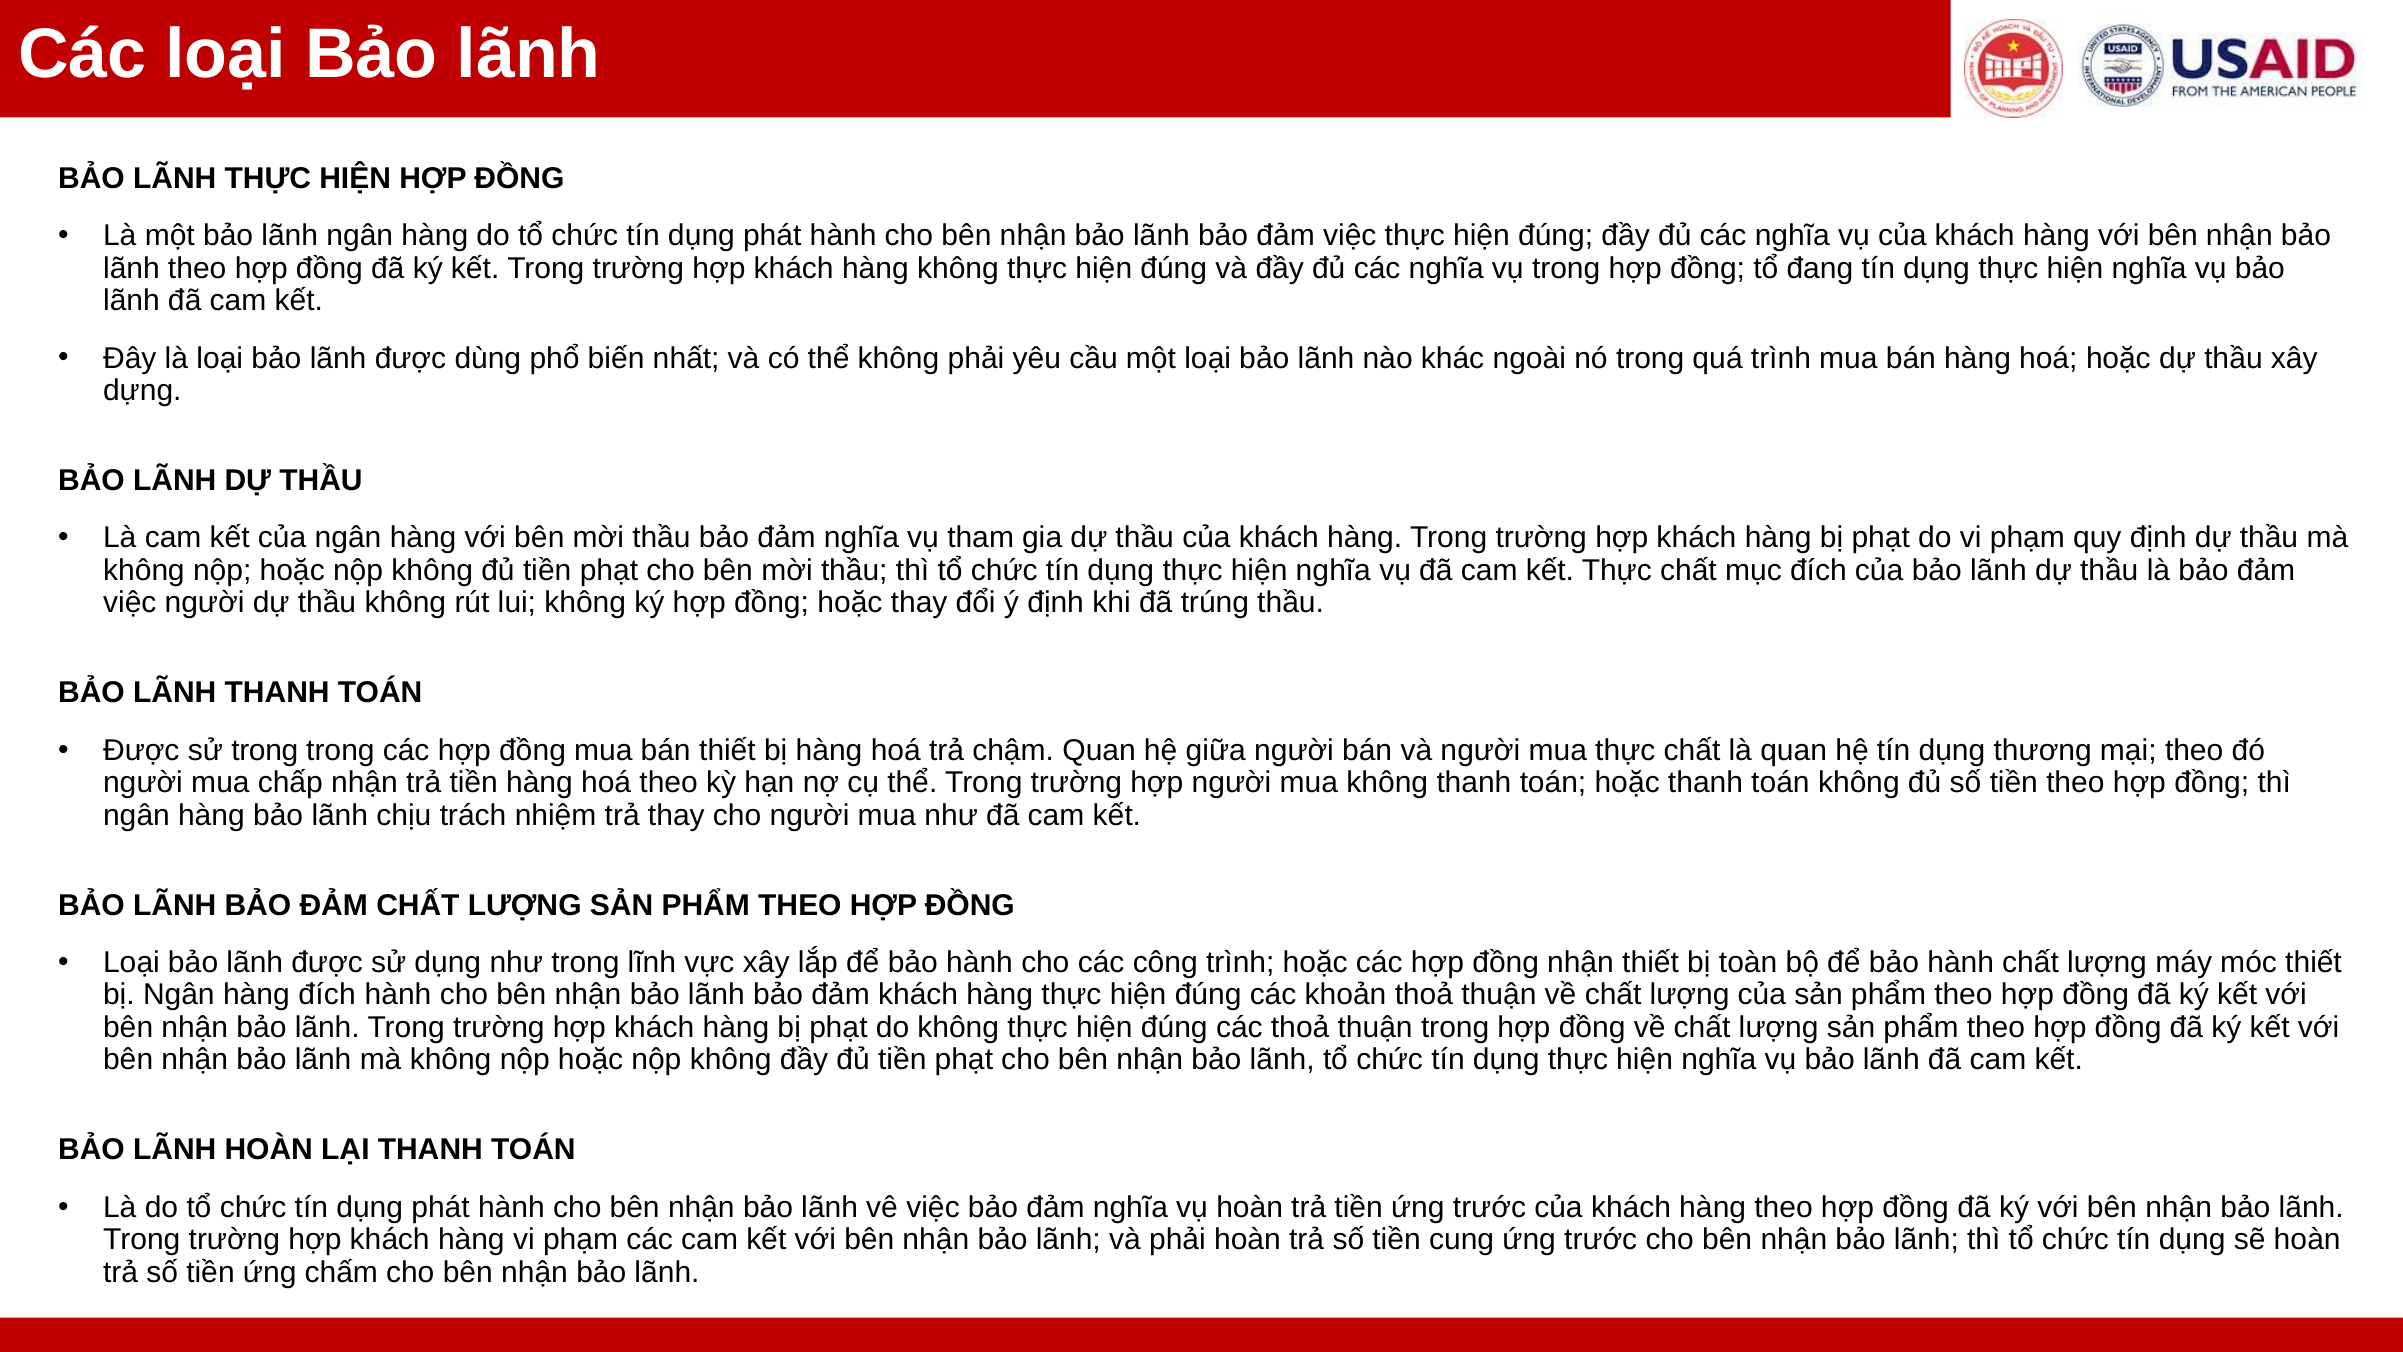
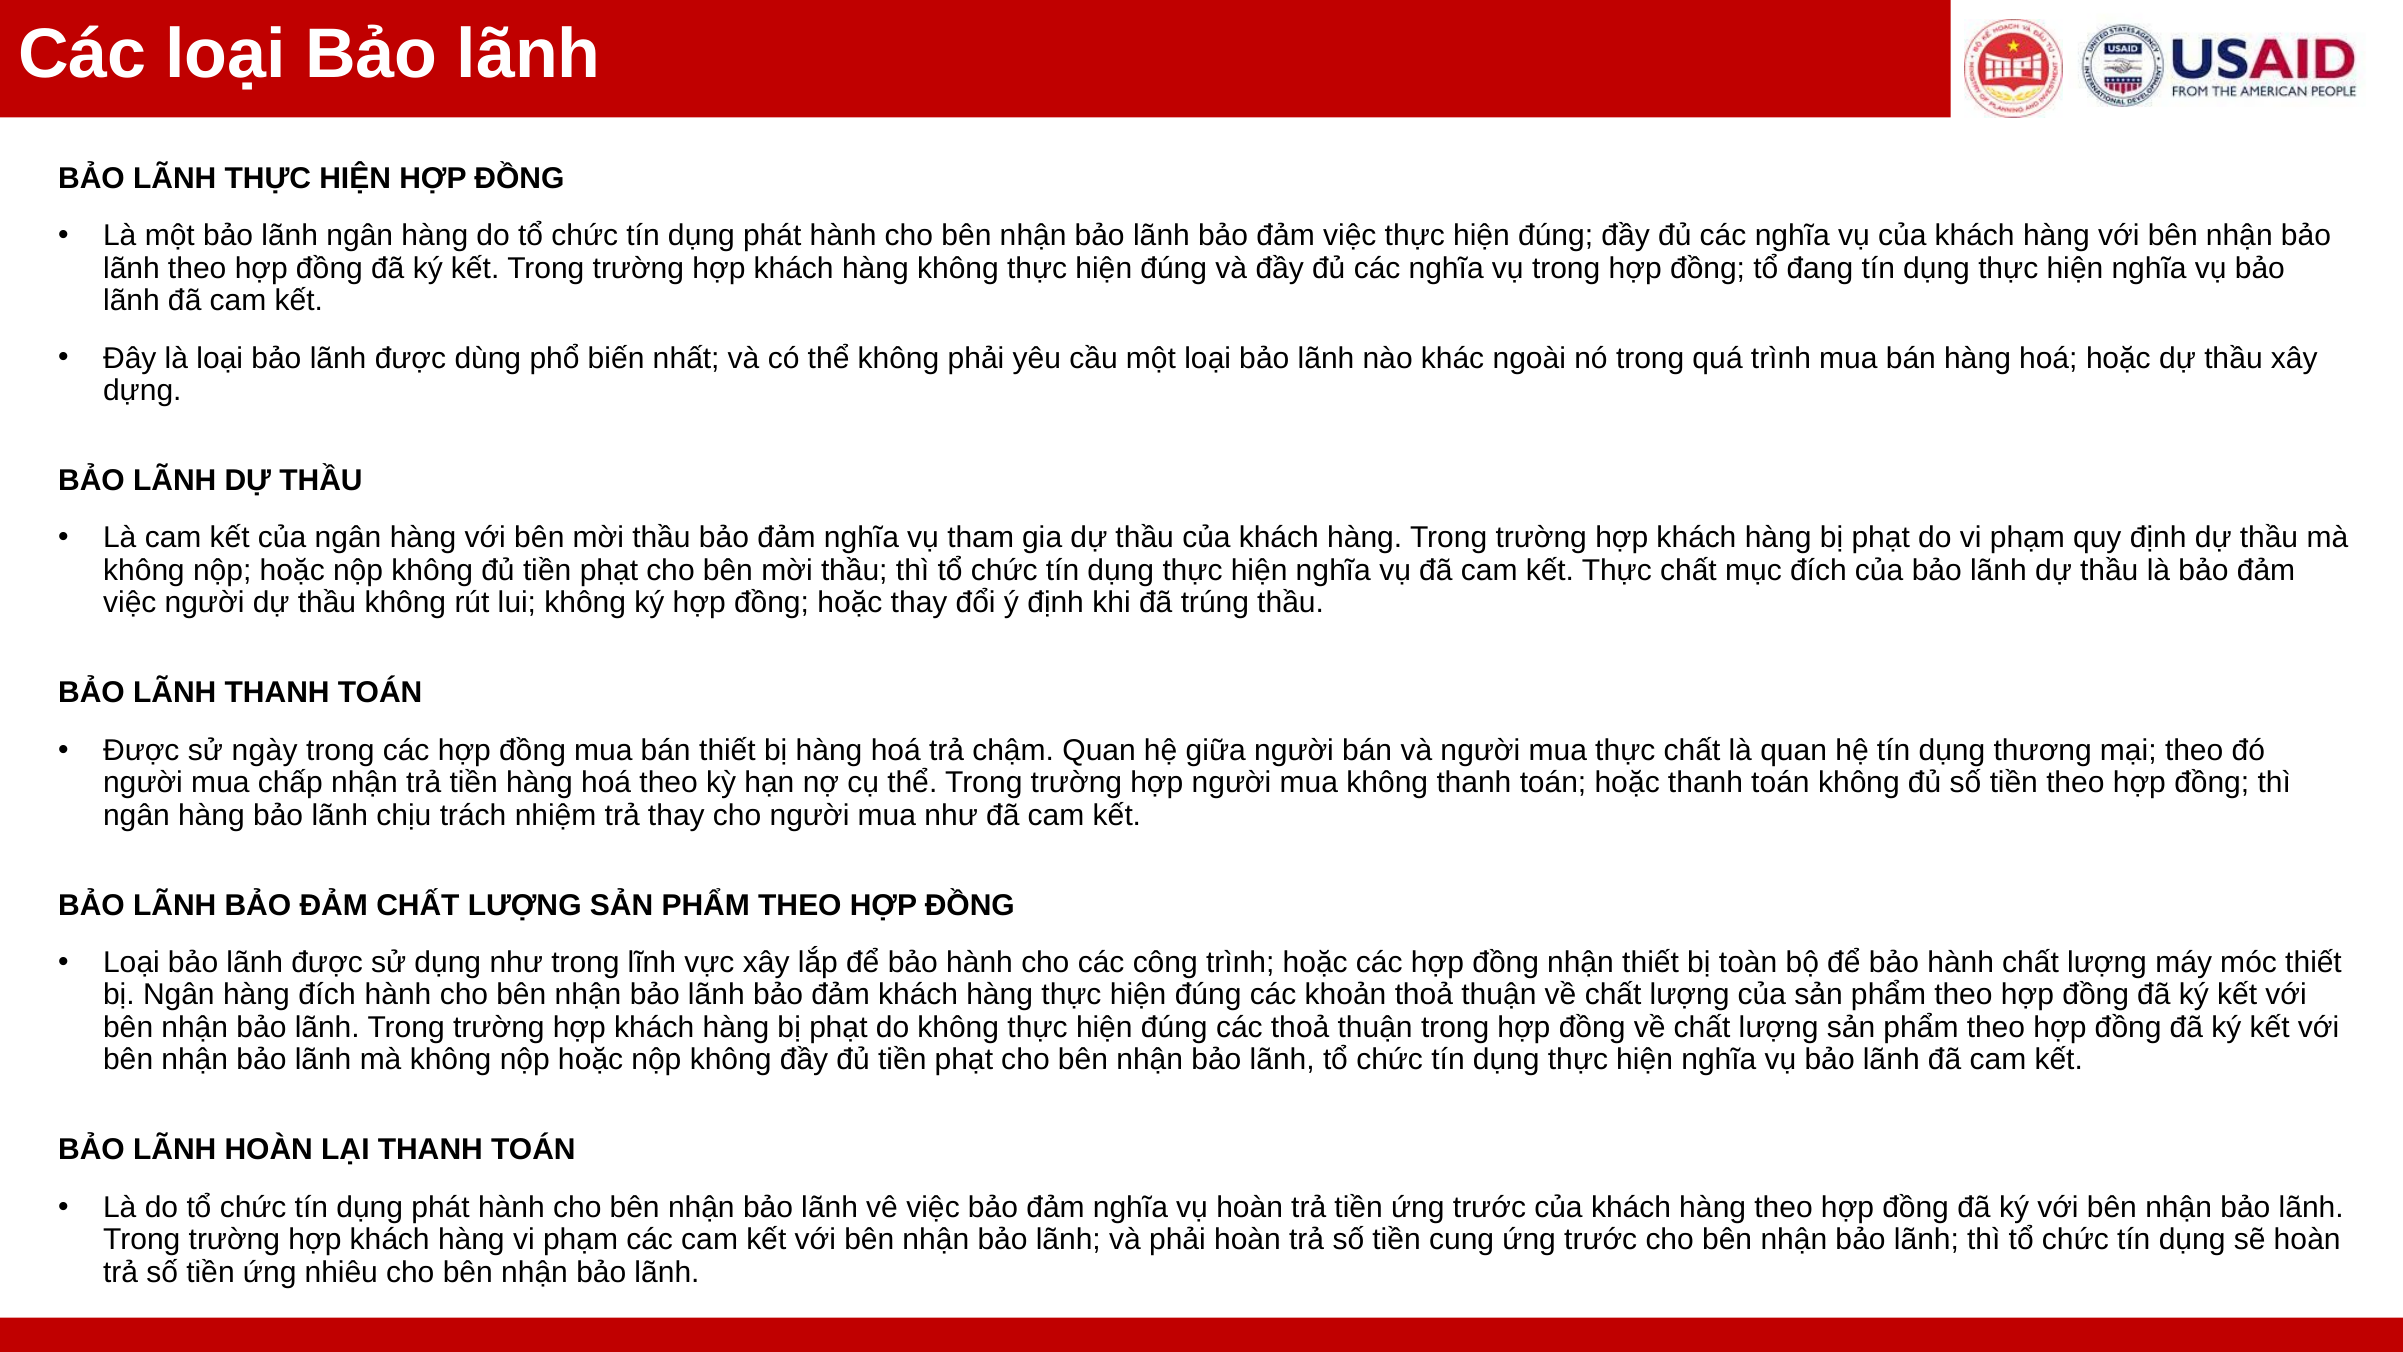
sử trong: trong -> ngày
chấm: chấm -> nhiêu
